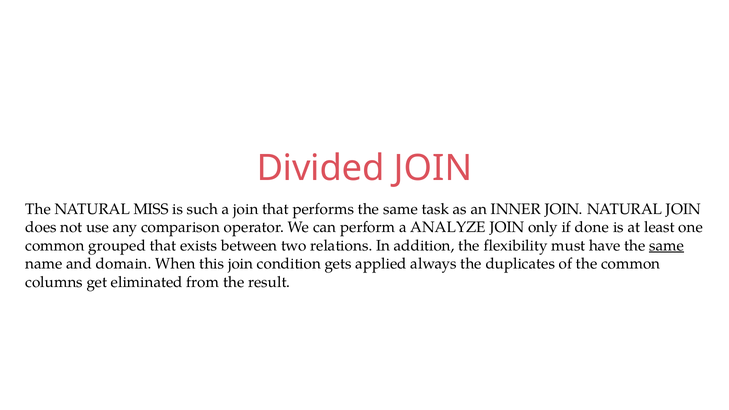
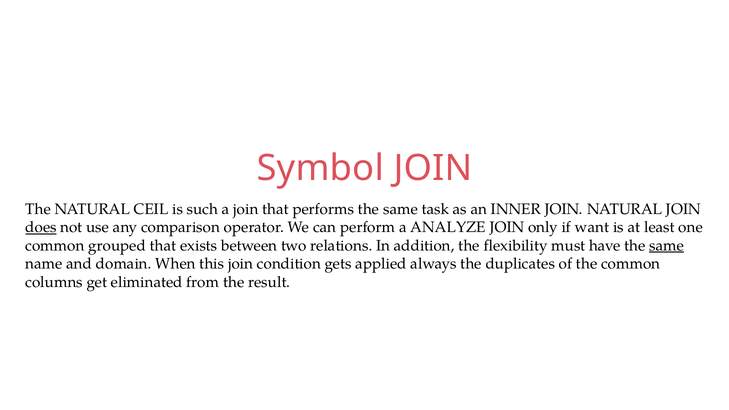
Divided: Divided -> Symbol
MISS: MISS -> CEIL
does underline: none -> present
done: done -> want
